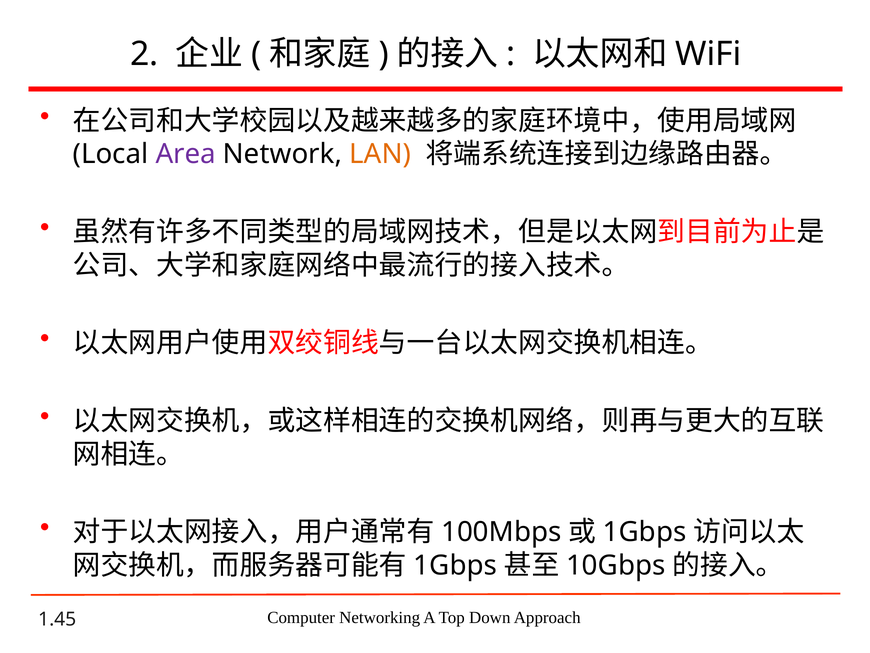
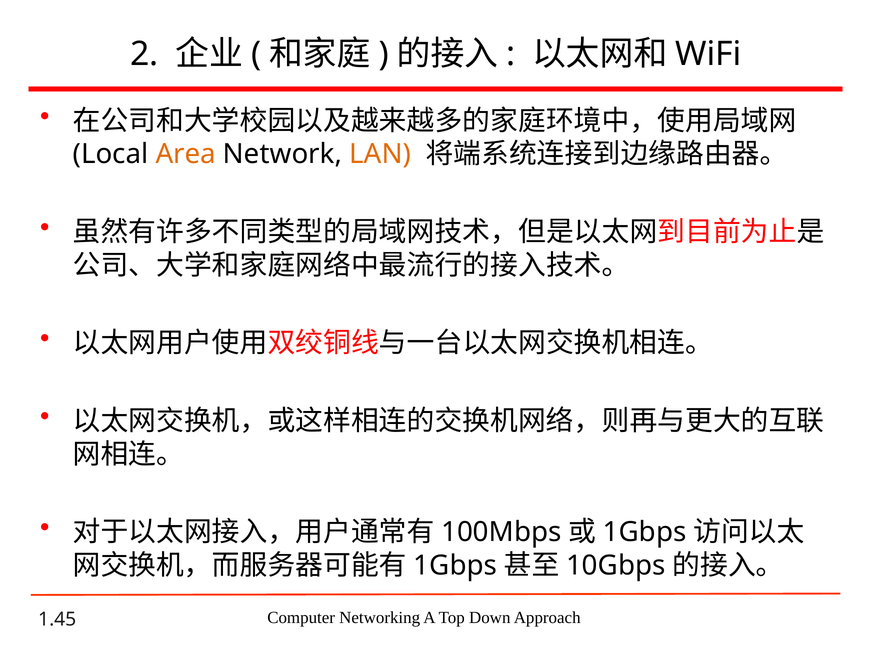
Area colour: purple -> orange
